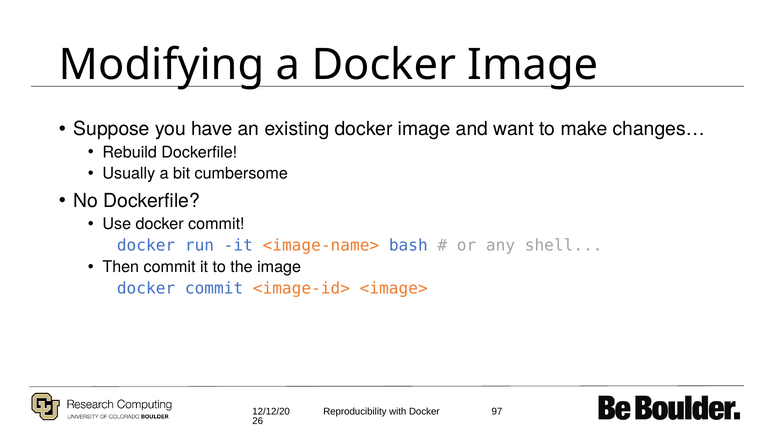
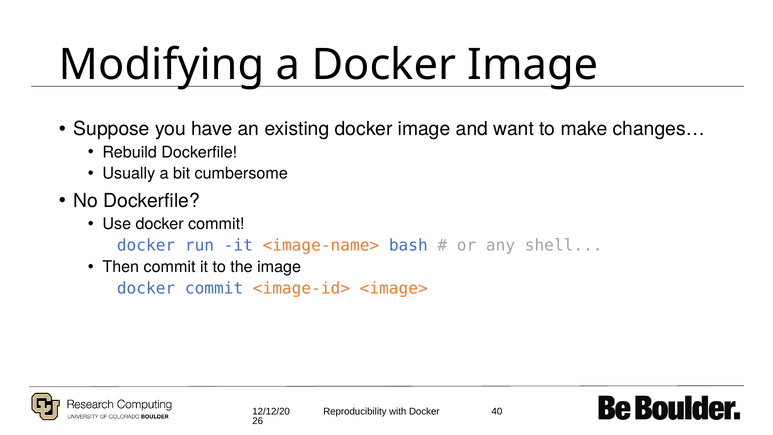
97: 97 -> 40
